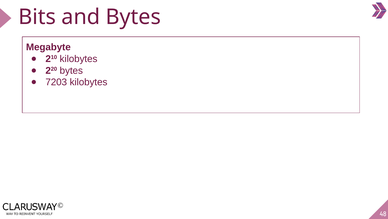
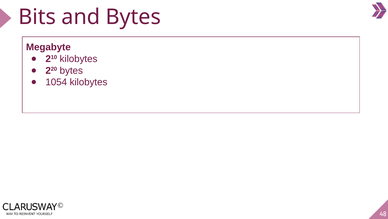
7203: 7203 -> 1054
